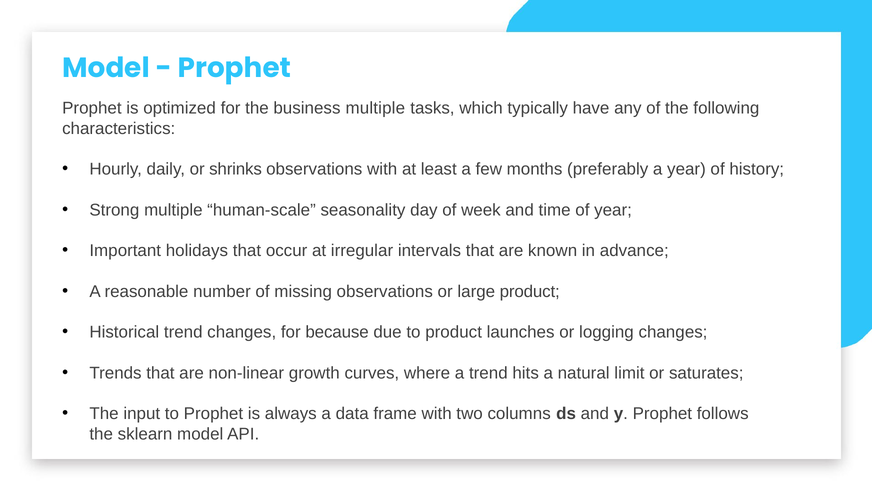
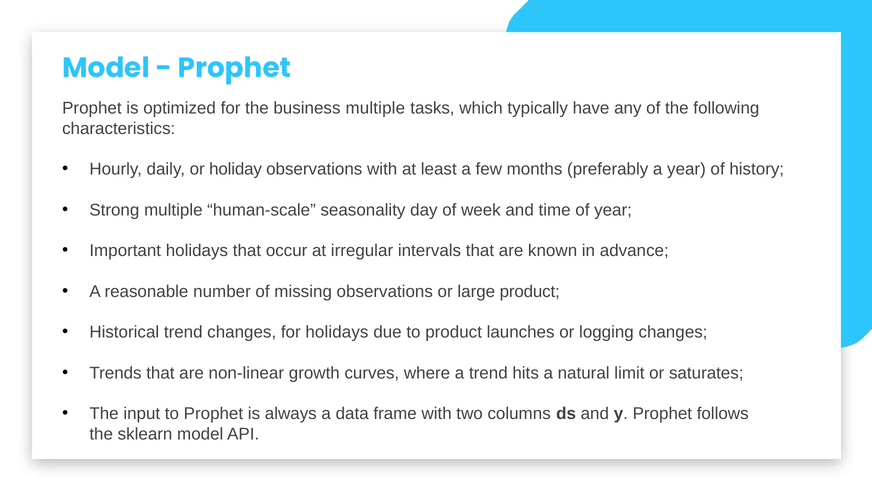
shrinks: shrinks -> holiday
for because: because -> holidays
